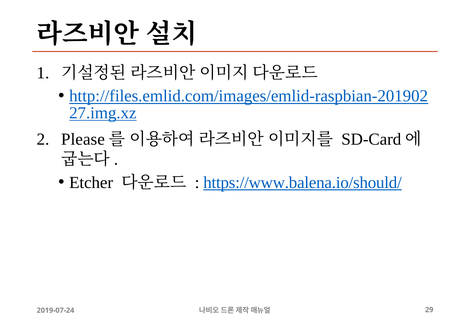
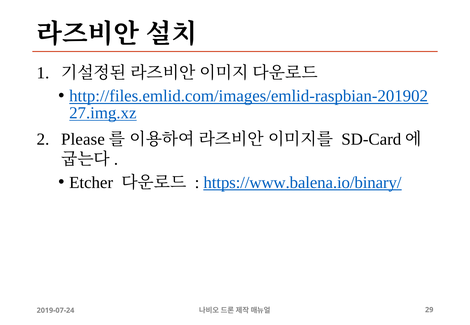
https://www.balena.io/should/: https://www.balena.io/should/ -> https://www.balena.io/binary/
